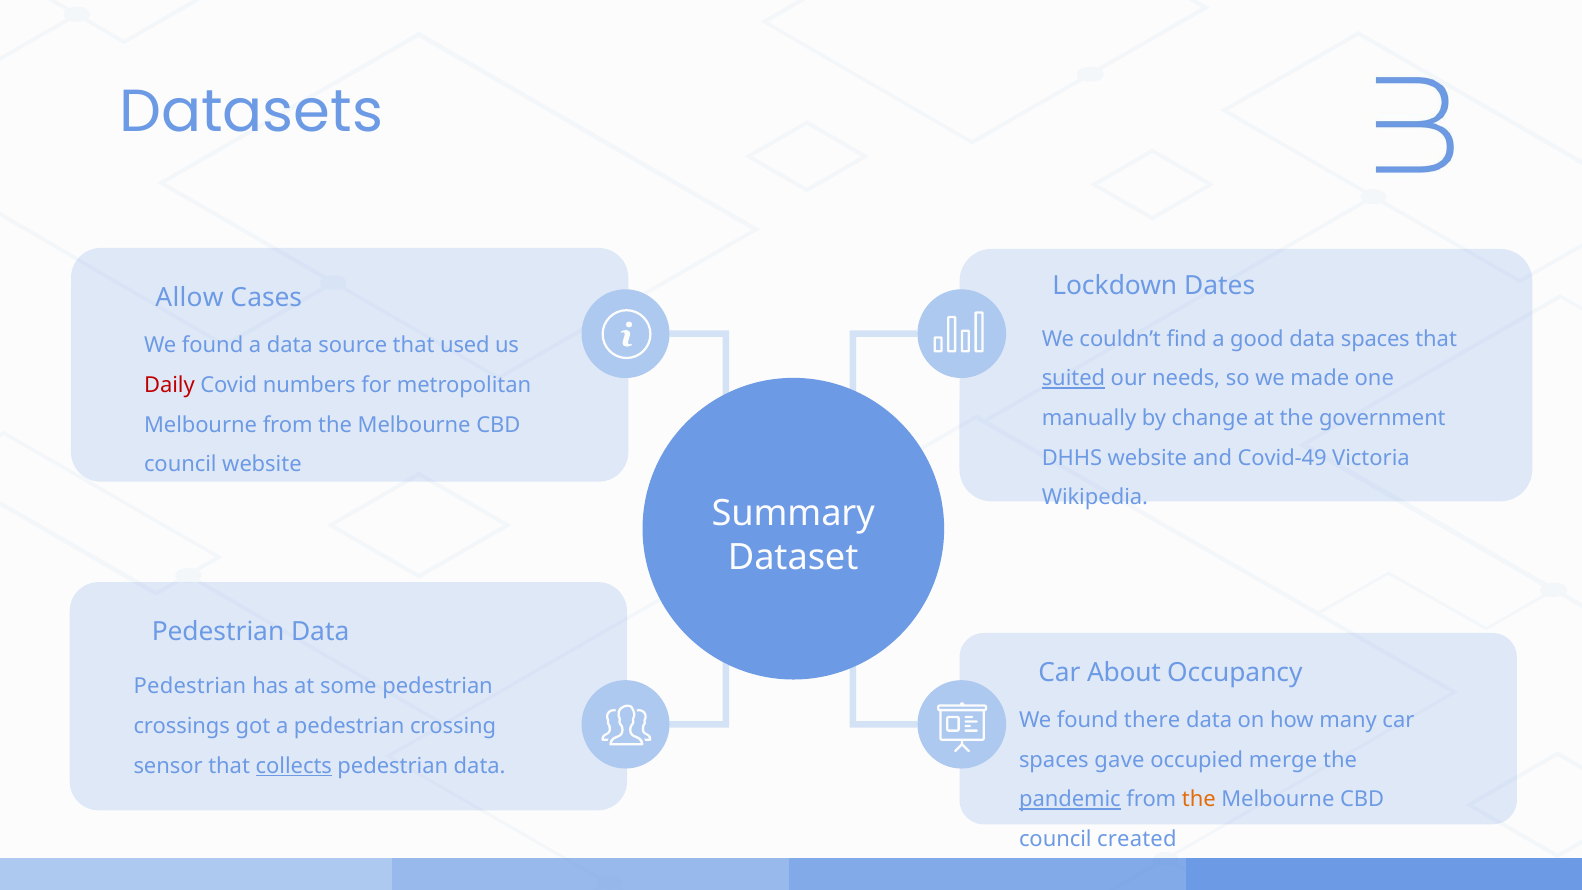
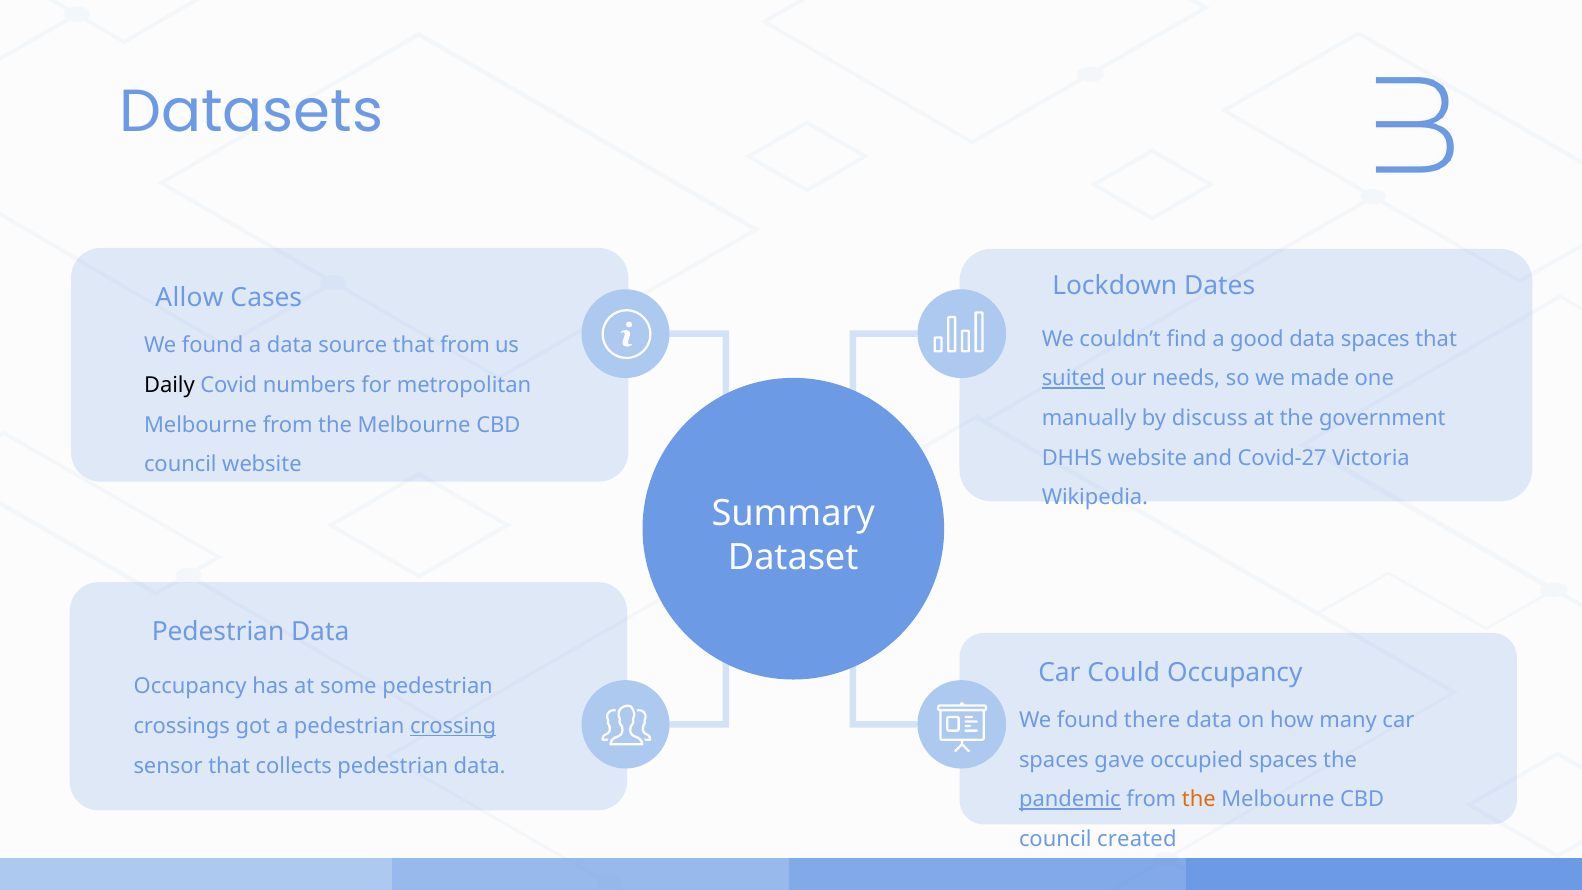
that used: used -> from
Daily colour: red -> black
change: change -> discuss
Covid-49: Covid-49 -> Covid-27
About: About -> Could
Pedestrian at (190, 687): Pedestrian -> Occupancy
crossing underline: none -> present
occupied merge: merge -> spaces
collects underline: present -> none
